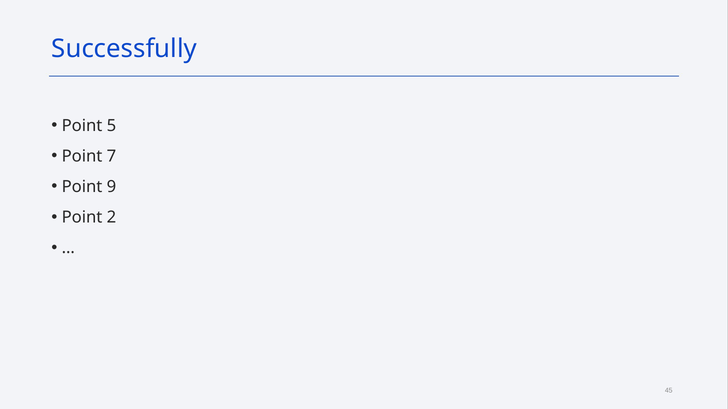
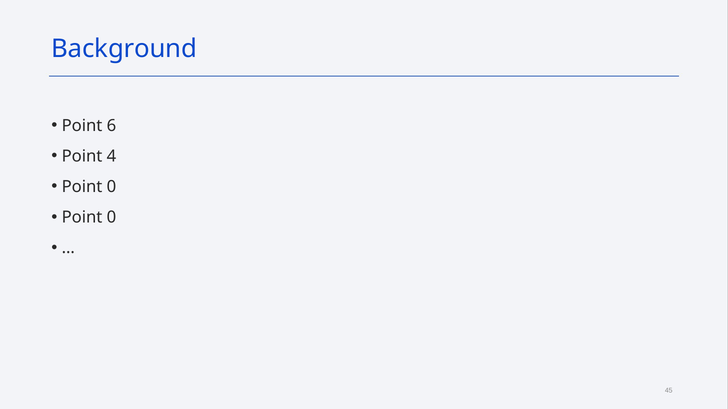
Successfully: Successfully -> Background
5: 5 -> 6
7: 7 -> 4
9 at (111, 187): 9 -> 0
2 at (111, 218): 2 -> 0
